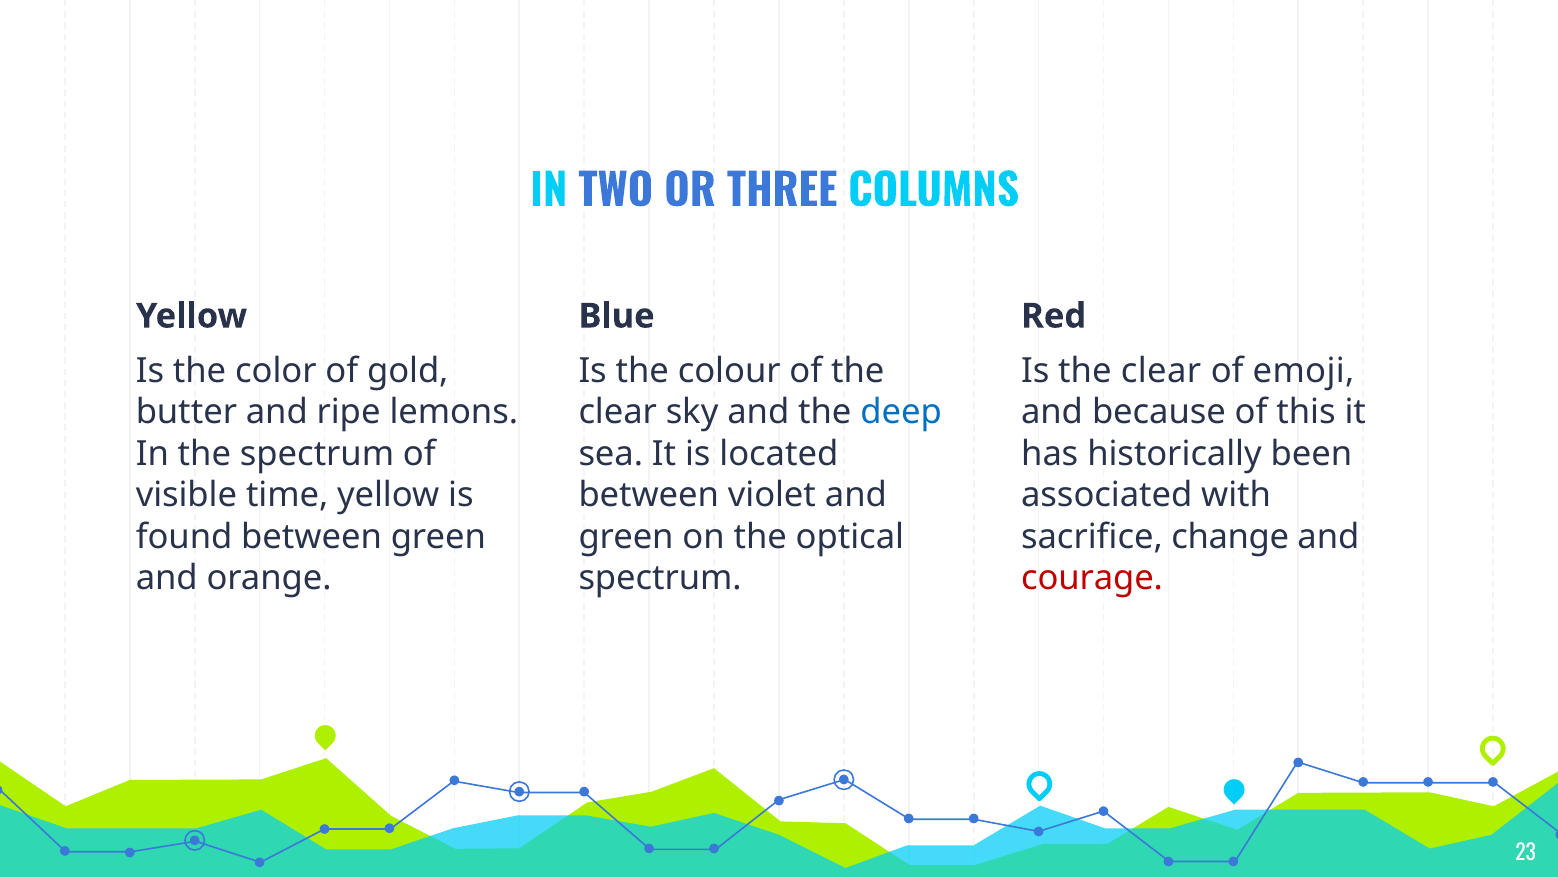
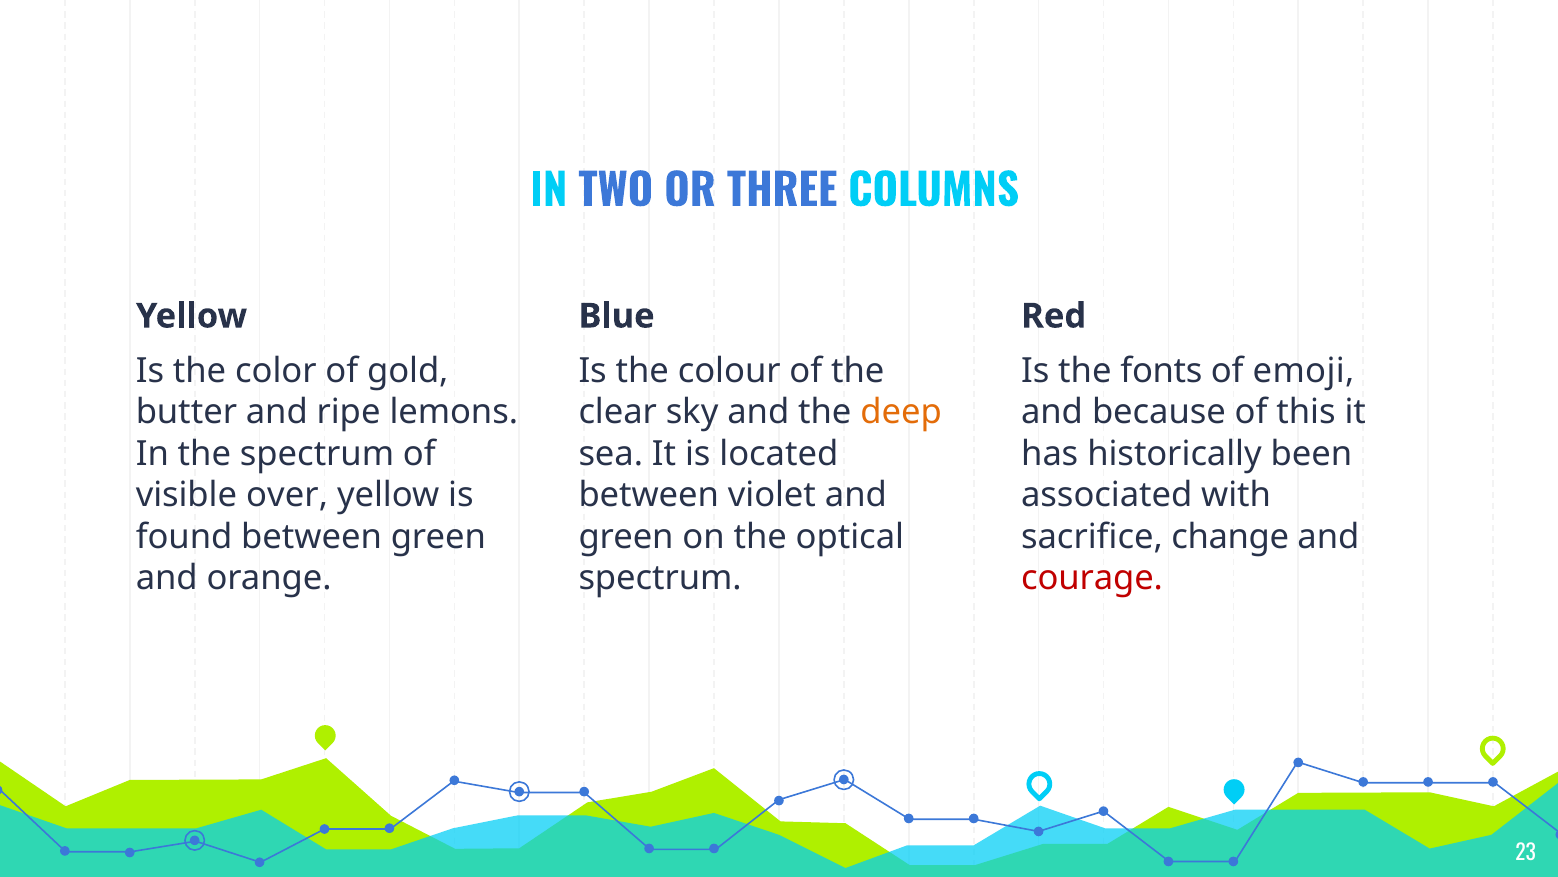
Is the clear: clear -> fonts
deep colour: blue -> orange
time: time -> over
